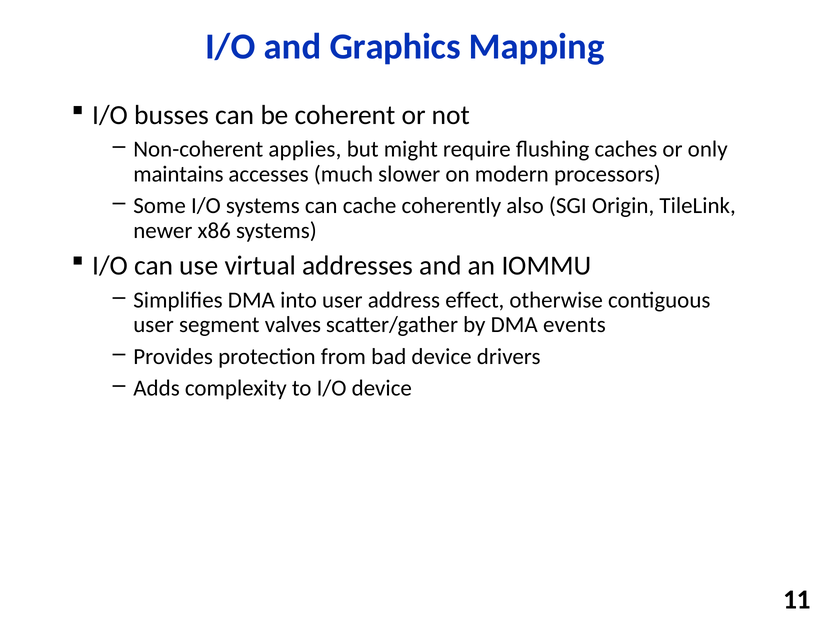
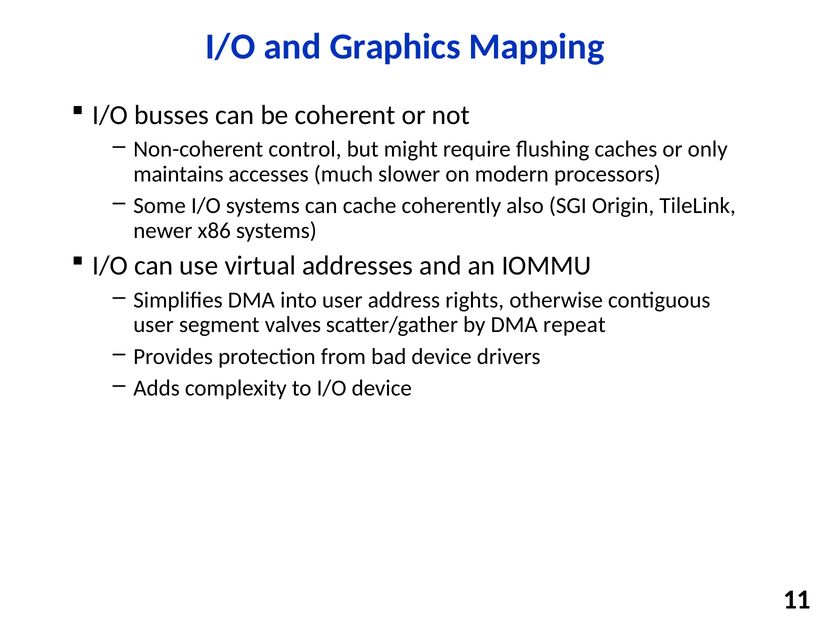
applies: applies -> control
effect: effect -> rights
events: events -> repeat
